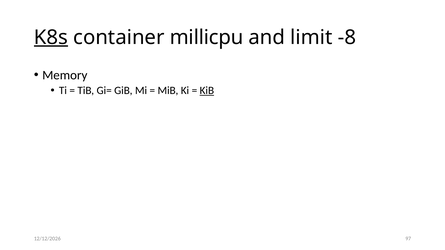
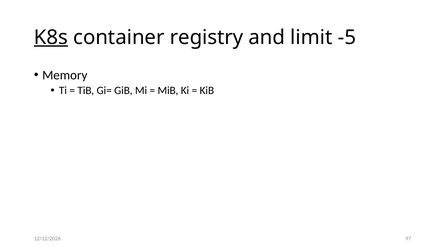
millicpu: millicpu -> registry
-8: -8 -> -5
KiB underline: present -> none
